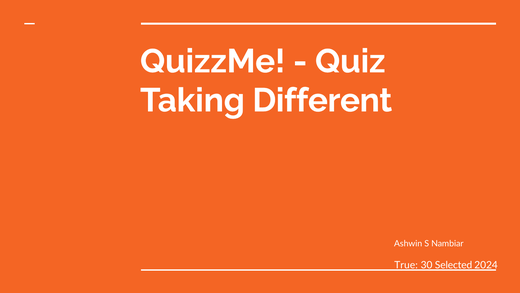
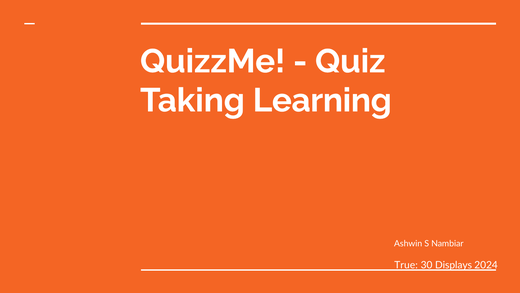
Different: Different -> Learning
Selected: Selected -> Displays
